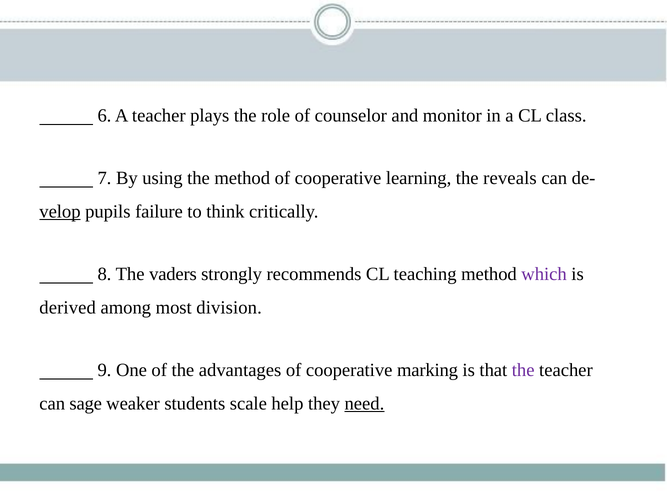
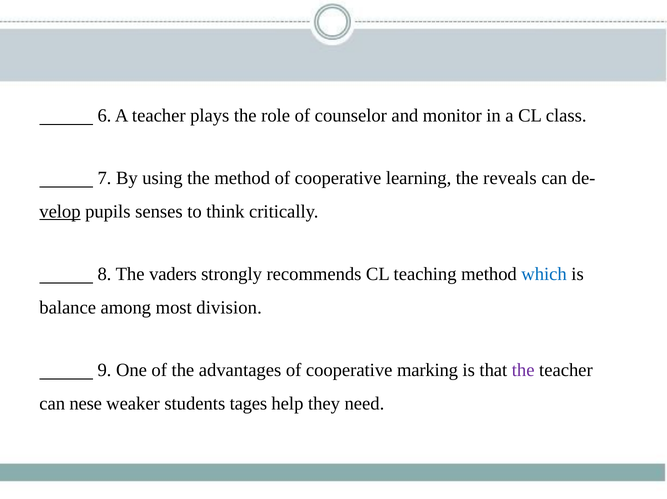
failure: failure -> senses
which colour: purple -> blue
derived: derived -> balance
sage: sage -> nese
scale: scale -> tages
need underline: present -> none
